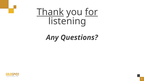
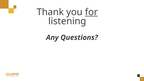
Thank underline: present -> none
